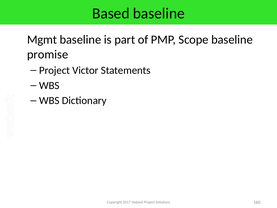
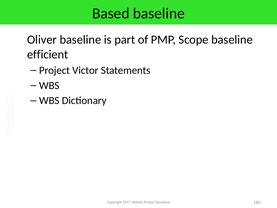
Mgmt: Mgmt -> Oliver
promise: promise -> efficient
